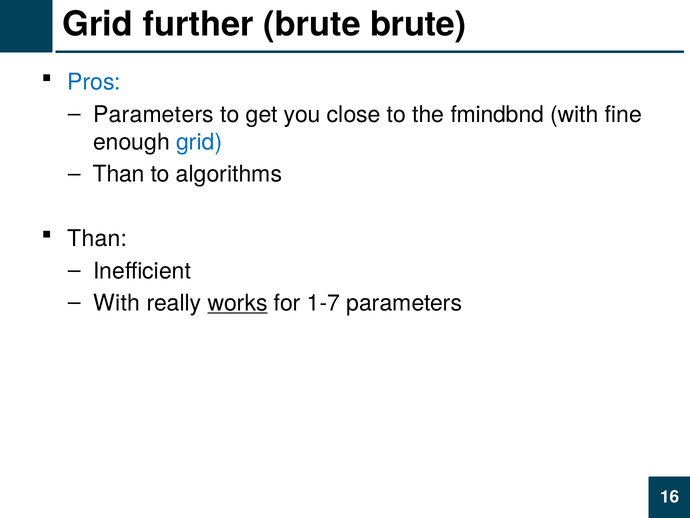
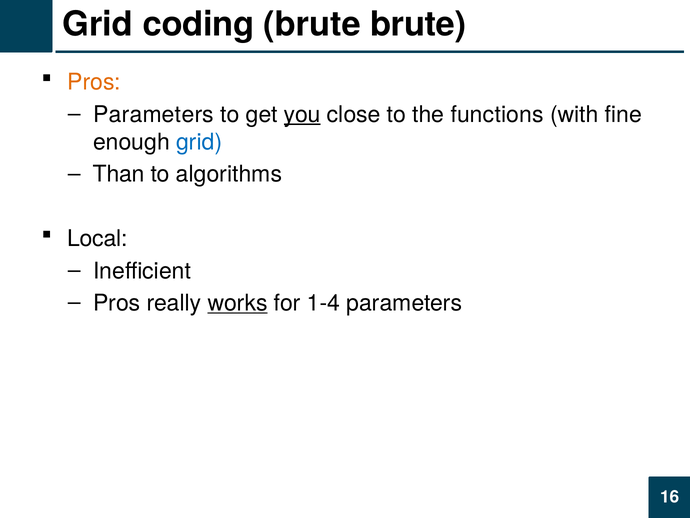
further: further -> coding
Pros at (94, 82) colour: blue -> orange
you underline: none -> present
fmindbnd: fmindbnd -> functions
Than at (97, 238): Than -> Local
With at (117, 303): With -> Pros
1-7: 1-7 -> 1-4
